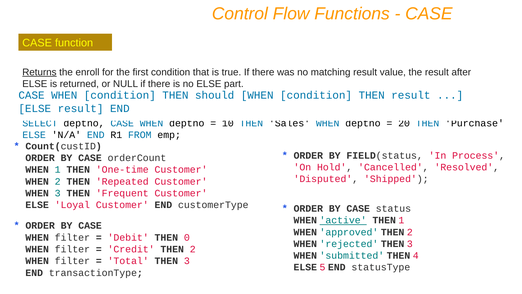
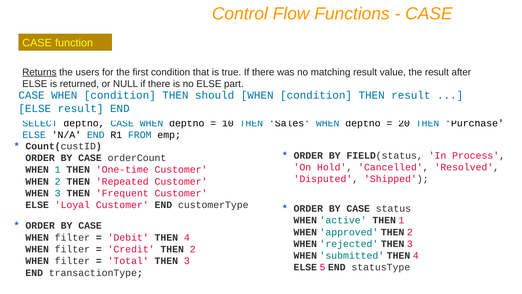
enroll: enroll -> users
active underline: present -> none
Debit THEN 0: 0 -> 4
